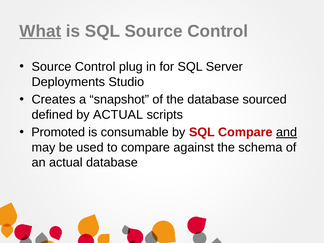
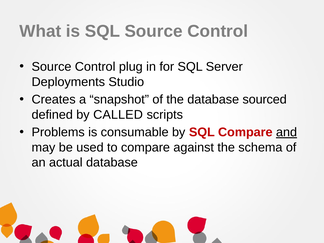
What underline: present -> none
by ACTUAL: ACTUAL -> CALLED
Promoted: Promoted -> Problems
